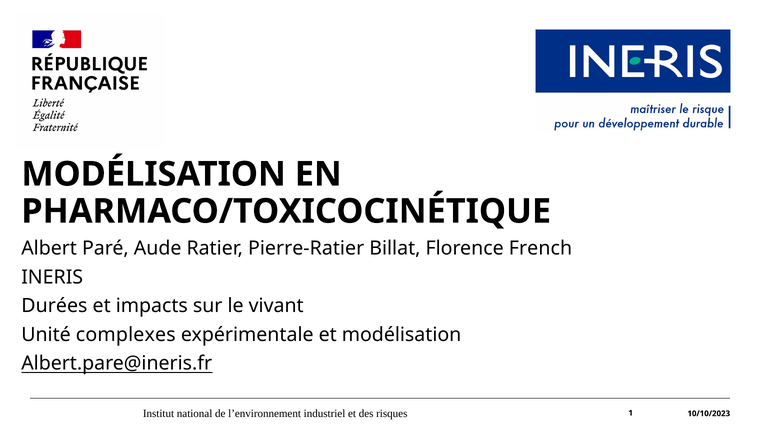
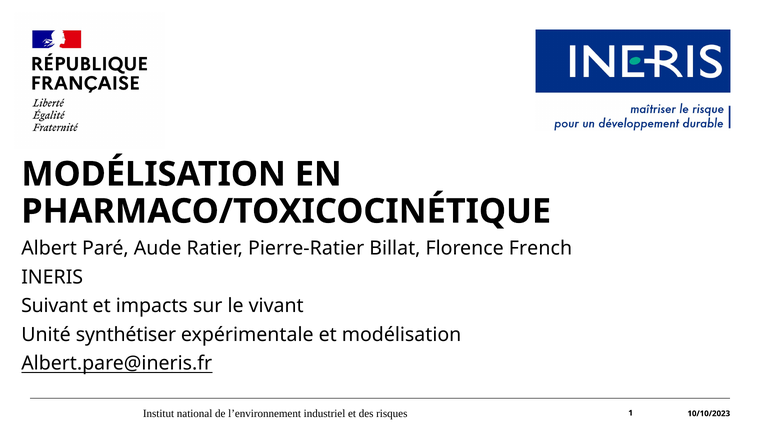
Durées: Durées -> Suivant
complexes: complexes -> synthétiser
